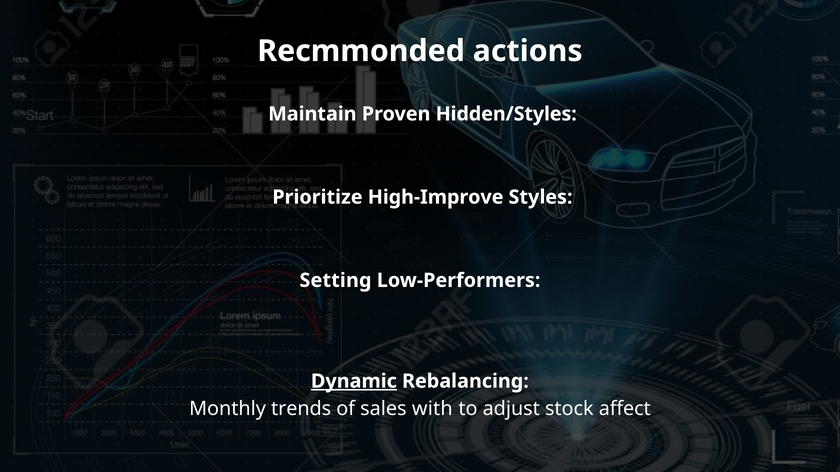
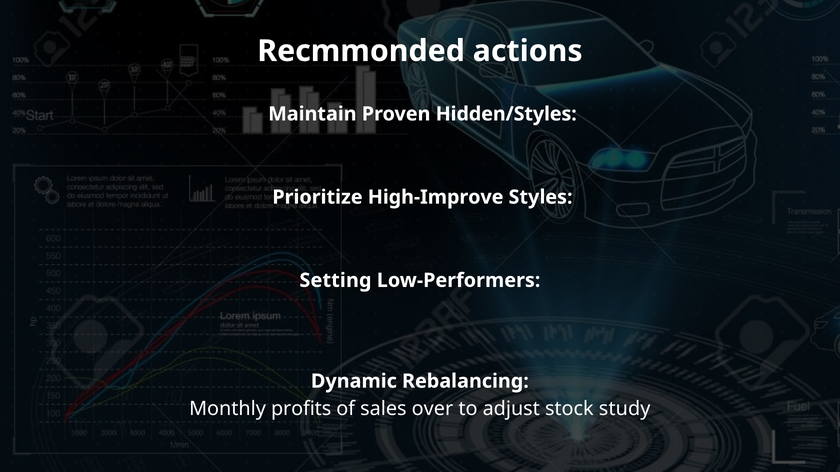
Dynamic underline: present -> none
trends: trends -> profits
with: with -> over
affect: affect -> study
